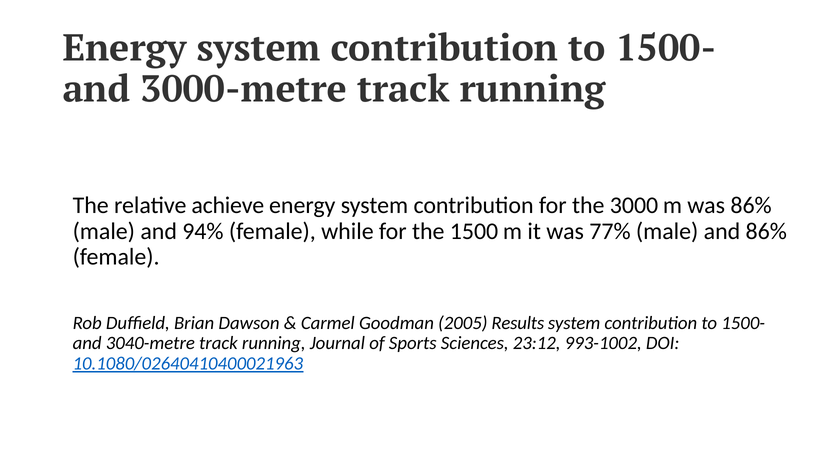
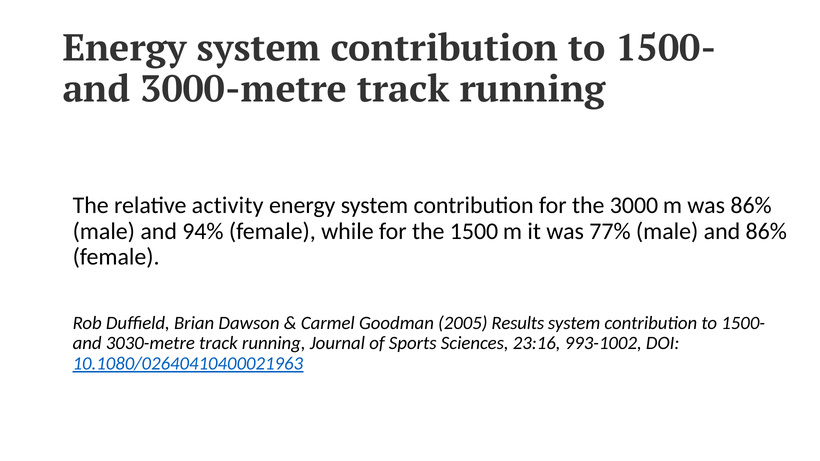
achieve: achieve -> activity
3040-metre: 3040-metre -> 3030-metre
23:12: 23:12 -> 23:16
